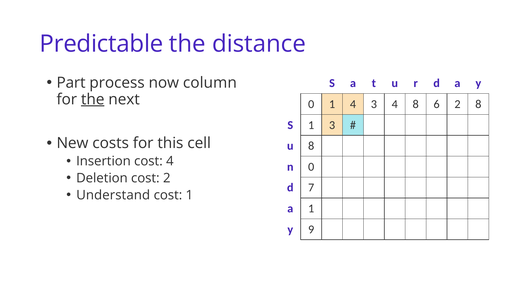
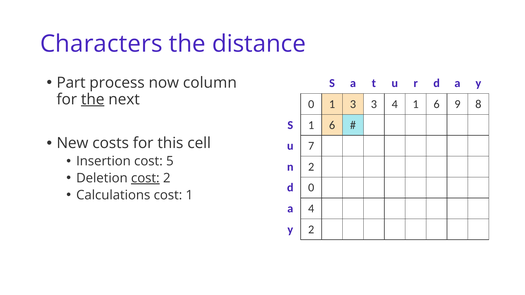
Predictable: Predictable -> Characters
1 4: 4 -> 3
4 8: 8 -> 1
6 2: 2 -> 9
S 1 3: 3 -> 6
u 8: 8 -> 7
cost 4: 4 -> 5
n 0: 0 -> 2
cost at (145, 178) underline: none -> present
d 7: 7 -> 0
Understand: Understand -> Calculations
a 1: 1 -> 4
y 9: 9 -> 2
